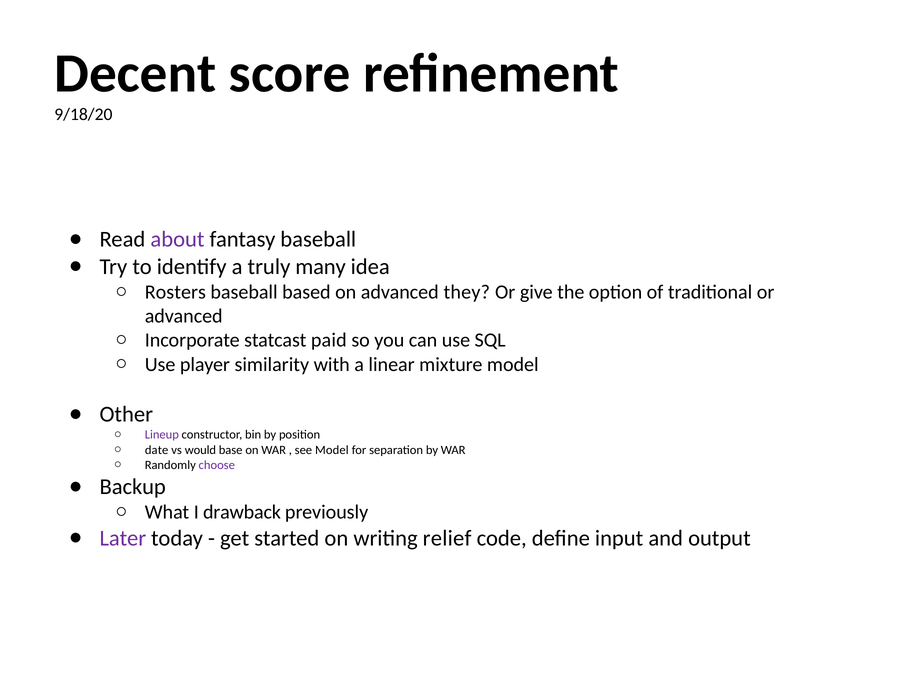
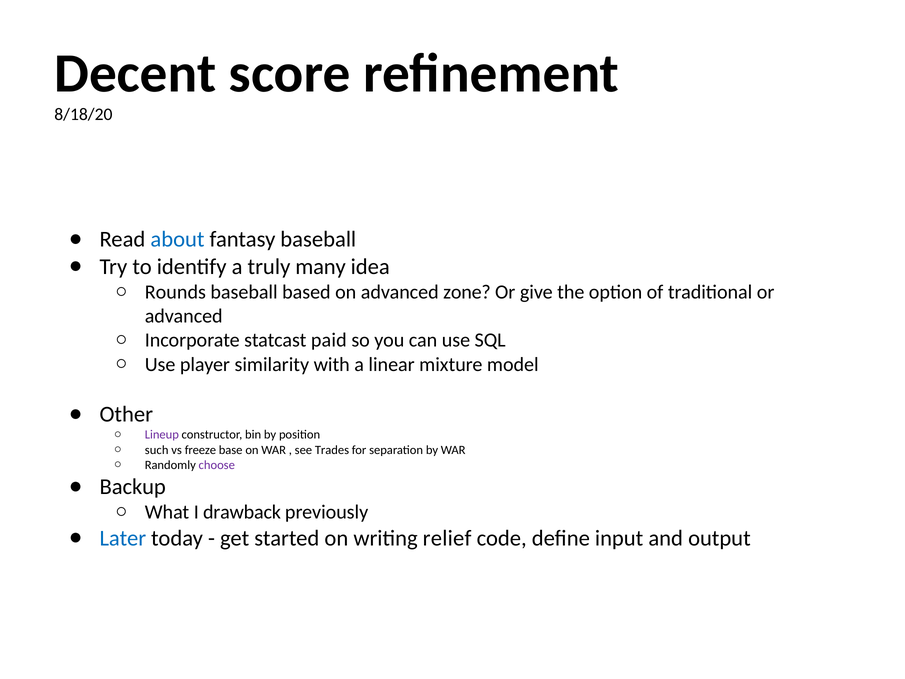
9/18/20: 9/18/20 -> 8/18/20
about colour: purple -> blue
Rosters: Rosters -> Rounds
they: they -> zone
date: date -> such
would: would -> freeze
see Model: Model -> Trades
Later colour: purple -> blue
